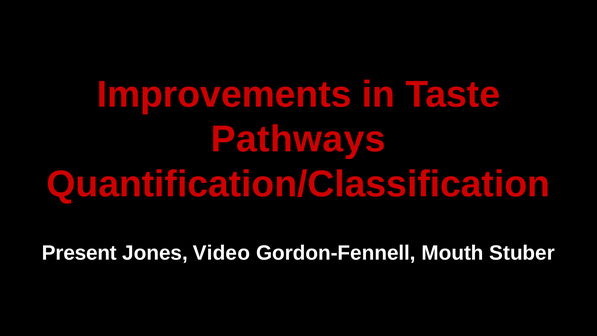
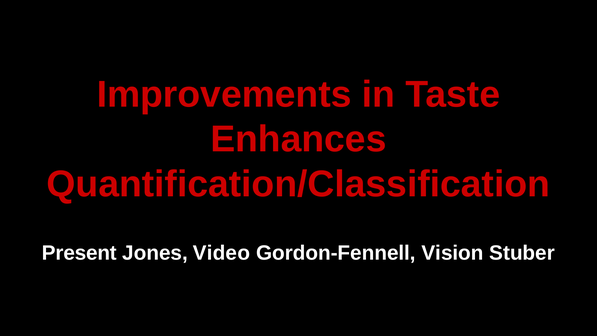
Pathways: Pathways -> Enhances
Mouth: Mouth -> Vision
